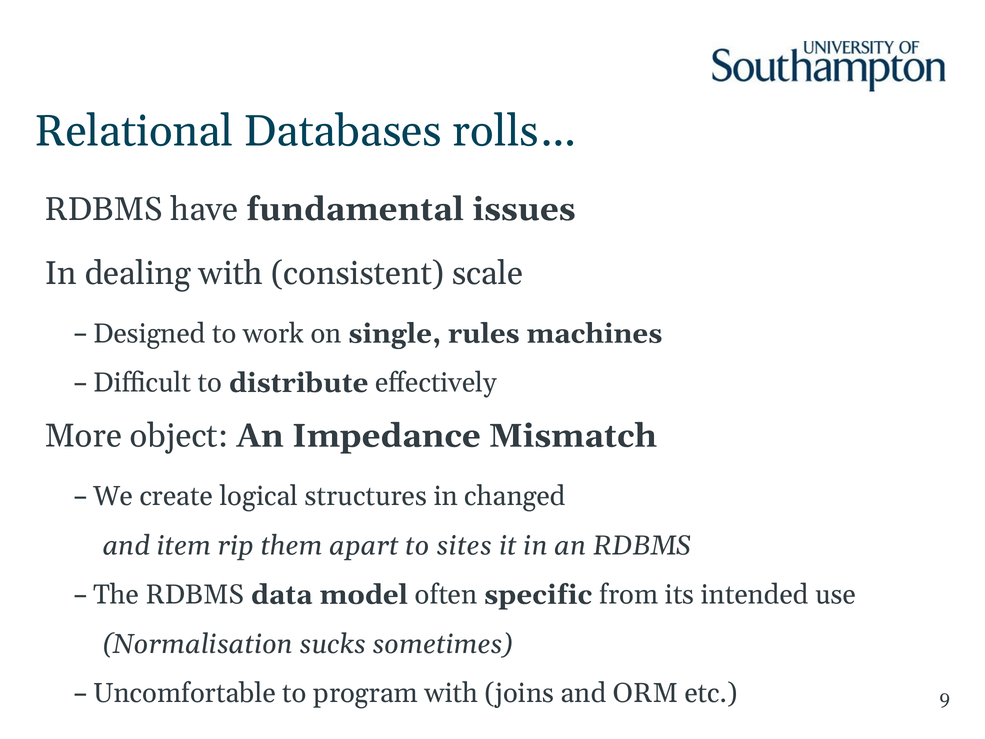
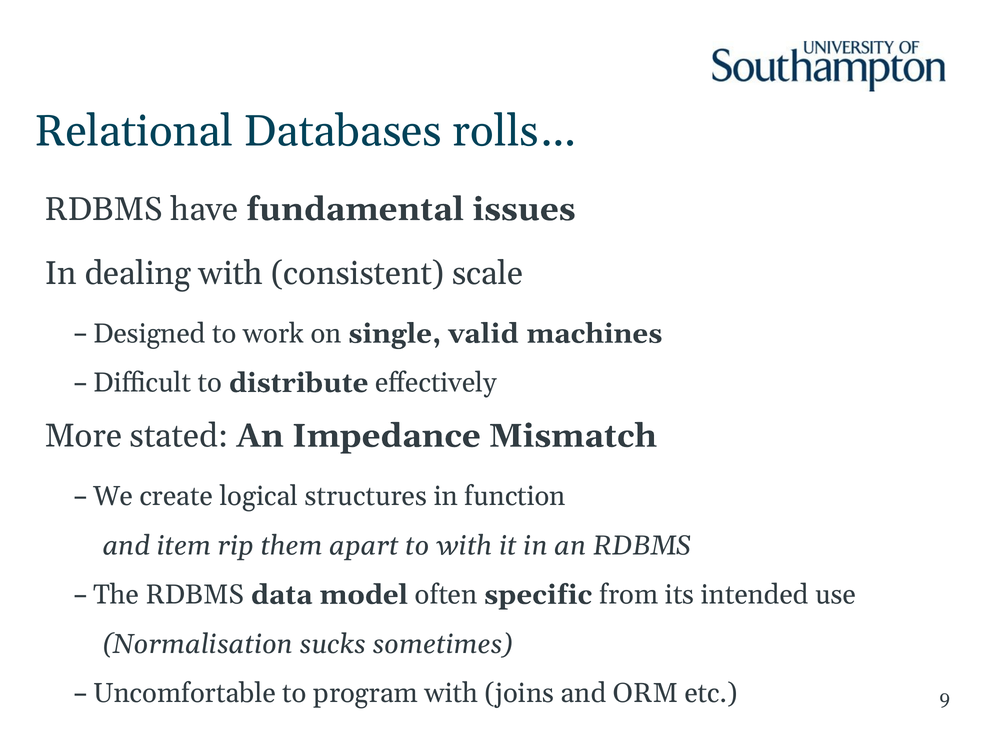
rules: rules -> valid
object: object -> stated
changed: changed -> function
to sites: sites -> with
